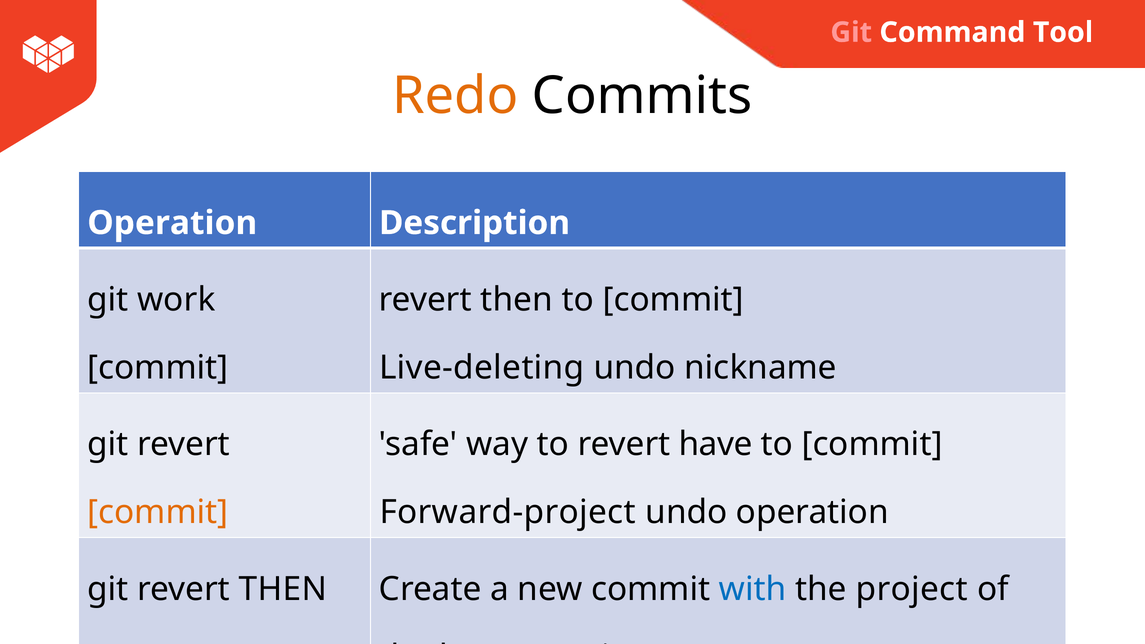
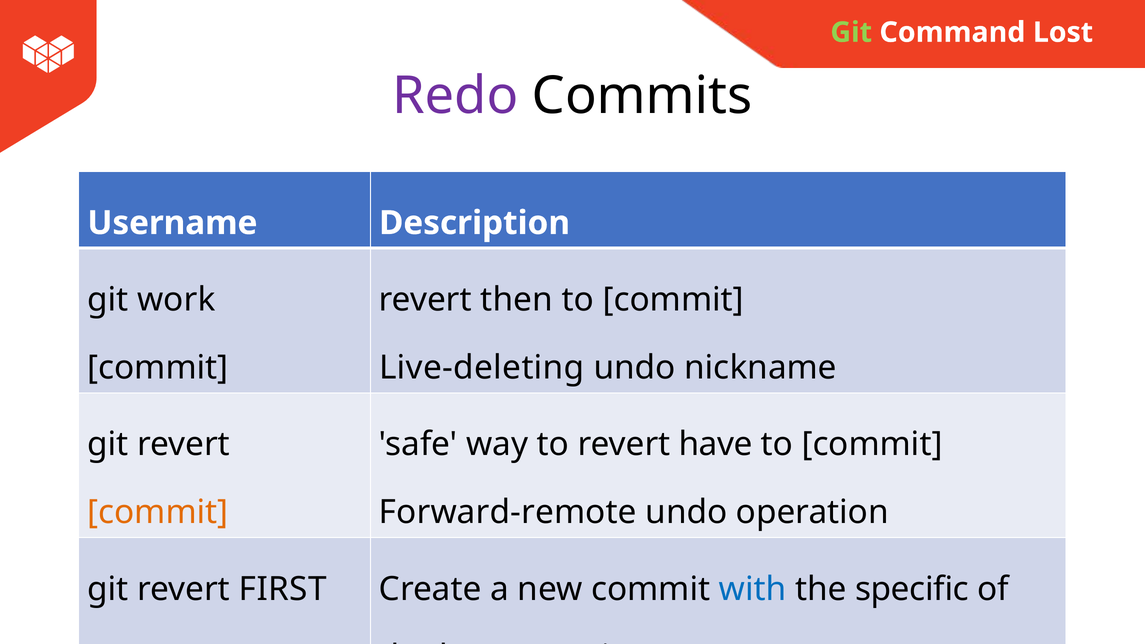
Git at (851, 32) colour: pink -> light green
Tool: Tool -> Lost
Redo colour: orange -> purple
Operation at (172, 223): Operation -> Username
Forward-project: Forward-project -> Forward-remote
git revert THEN: THEN -> FIRST
project: project -> specific
